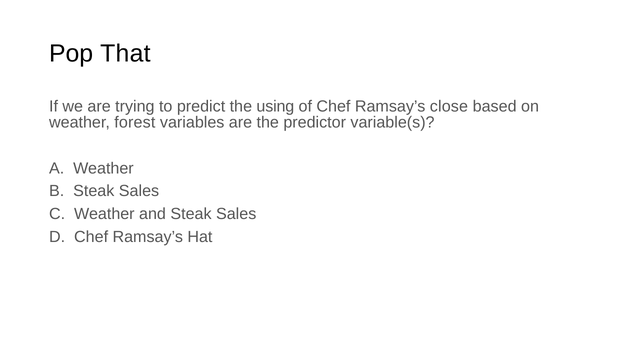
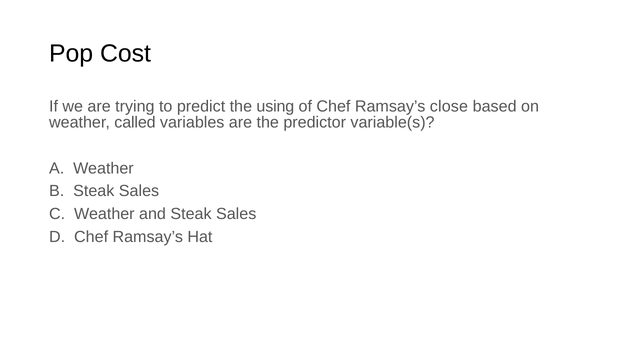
That: That -> Cost
forest: forest -> called
